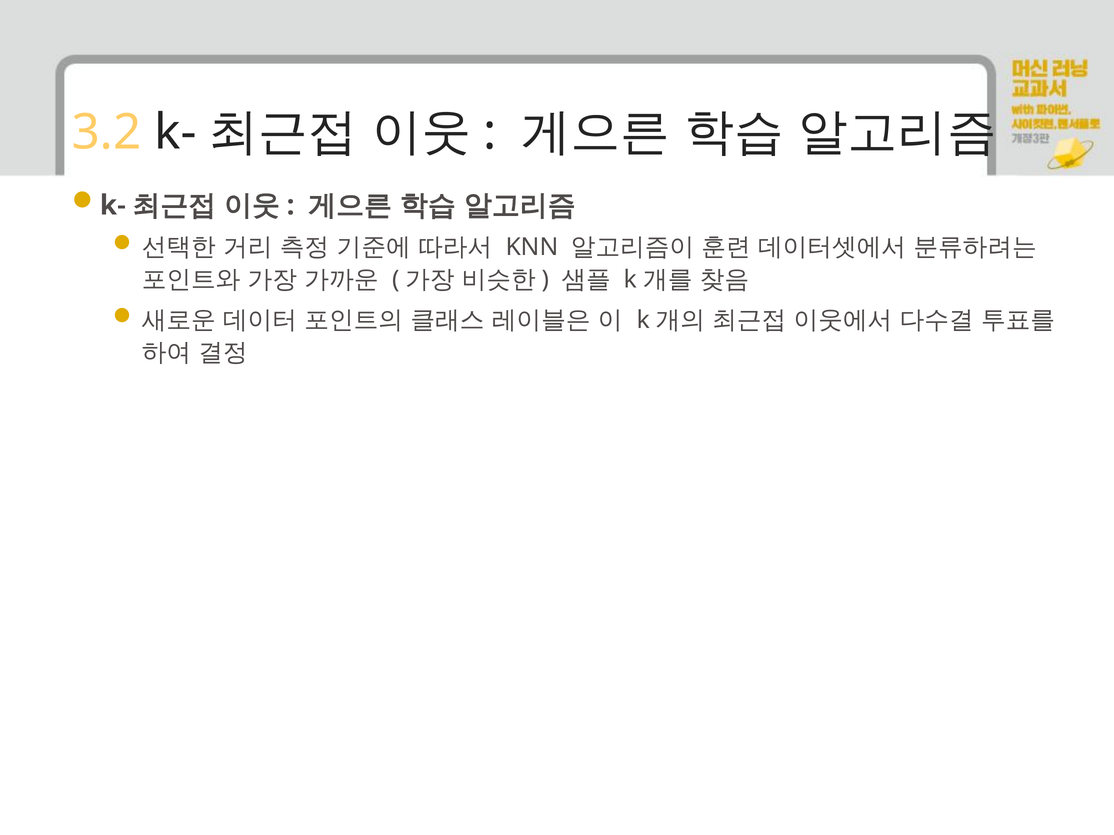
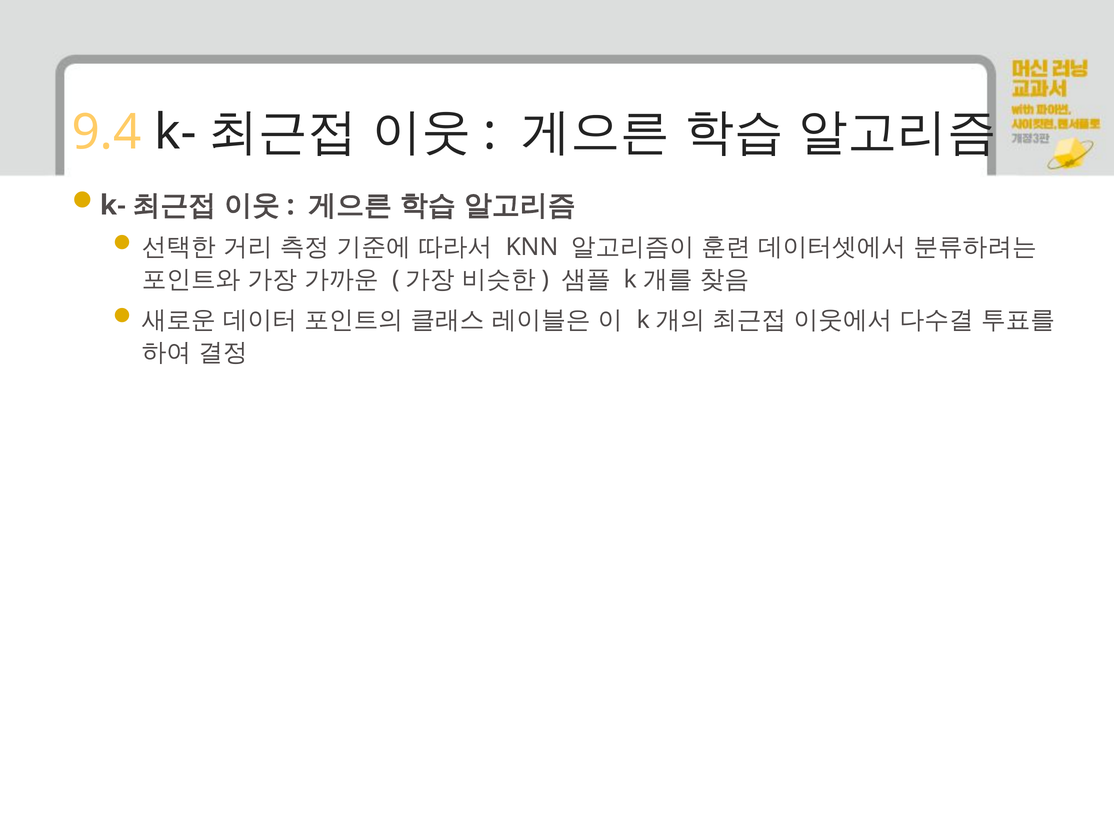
3.2: 3.2 -> 9.4
